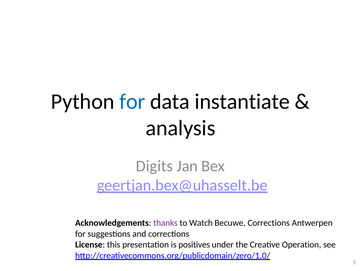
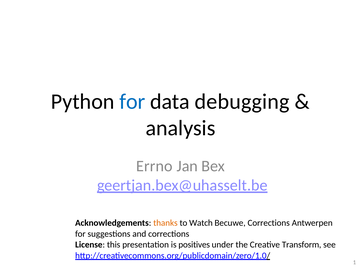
instantiate: instantiate -> debugging
Digits: Digits -> Errno
thanks colour: purple -> orange
Operation: Operation -> Transform
